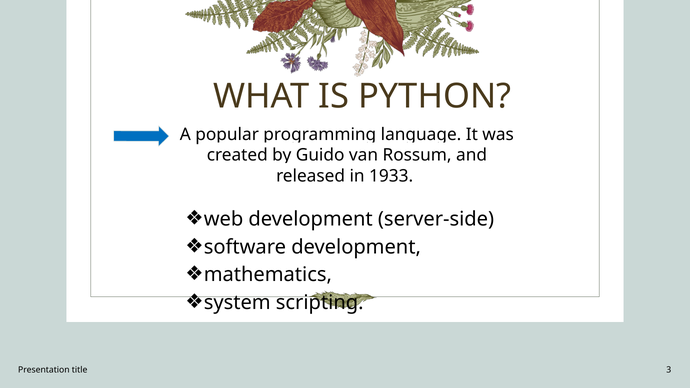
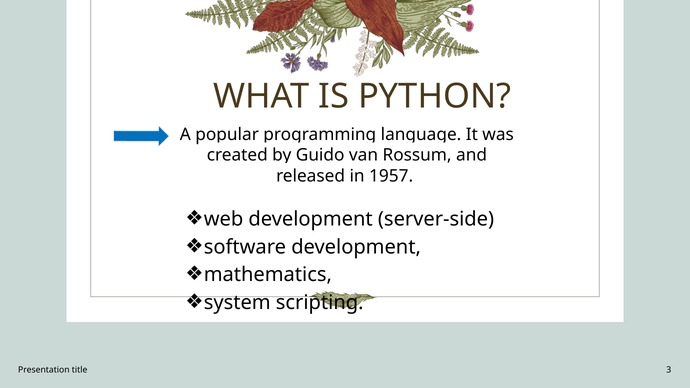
1933: 1933 -> 1957
